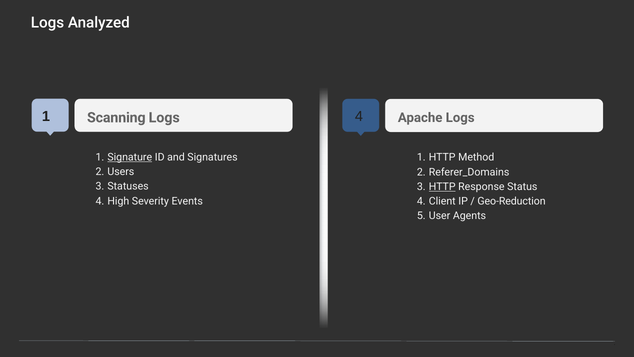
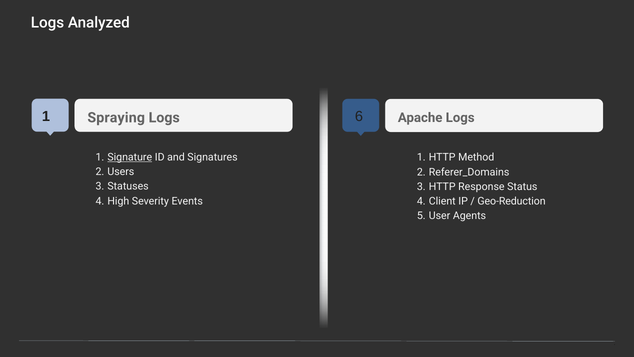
1 4: 4 -> 6
Scanning: Scanning -> Spraying
HTTP at (442, 186) underline: present -> none
